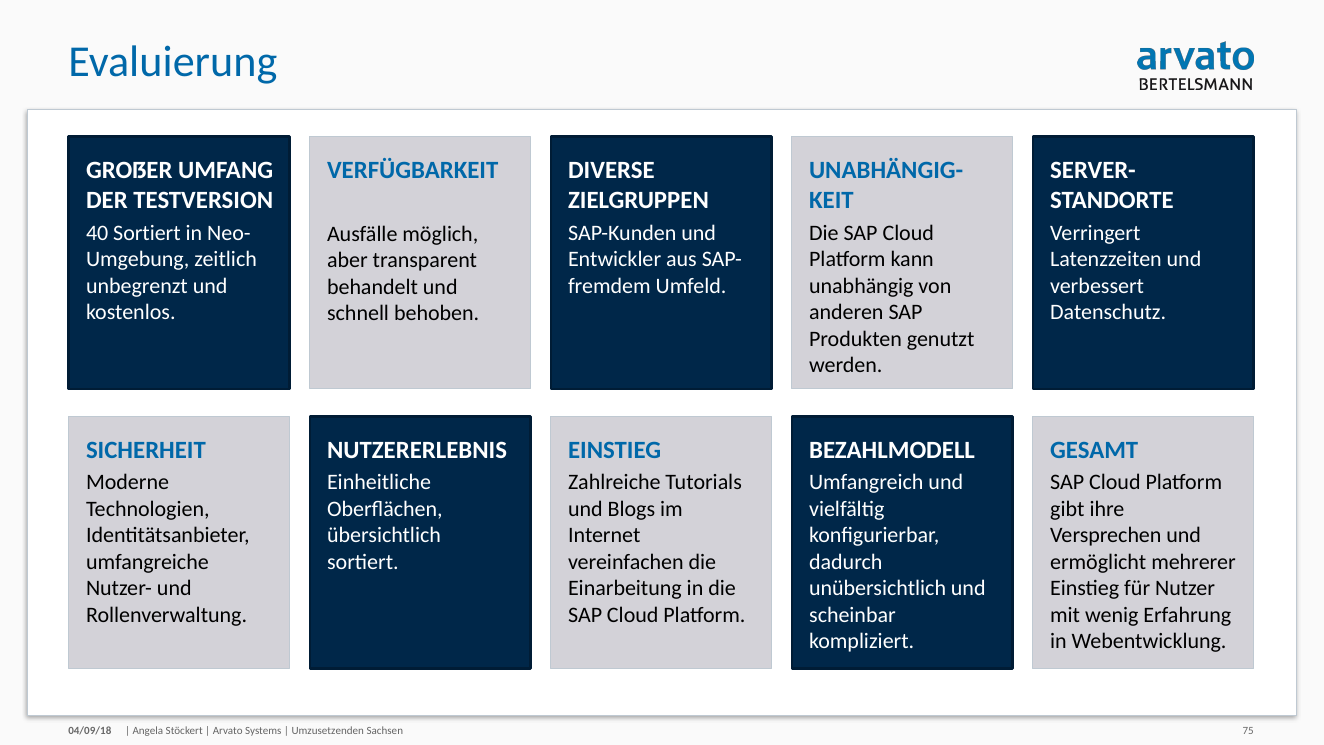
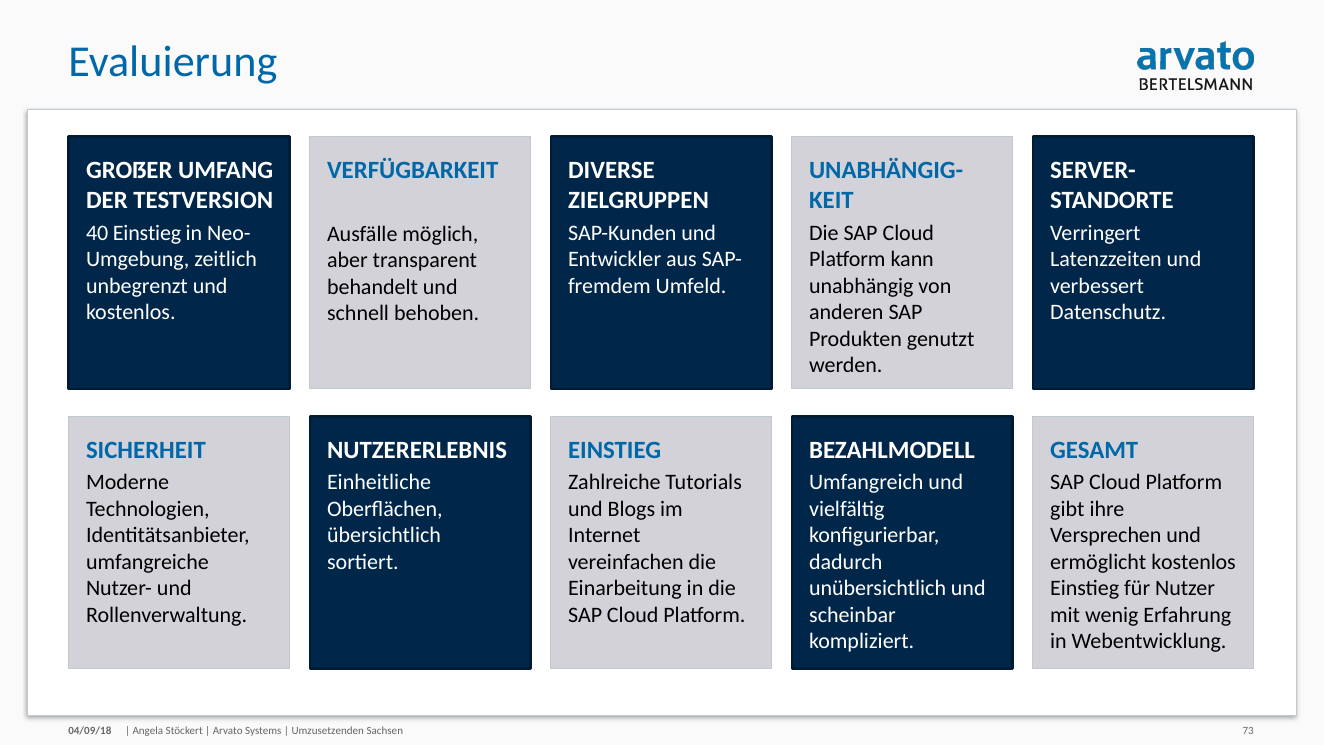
40 Sortiert: Sortiert -> Einstieg
ermöglicht mehrerer: mehrerer -> kostenlos
75: 75 -> 73
